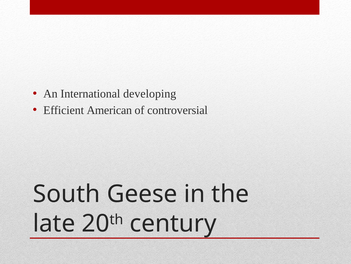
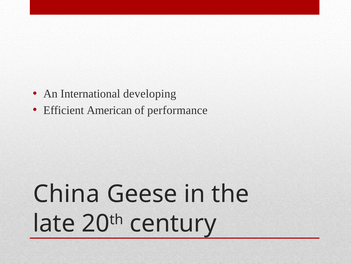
controversial: controversial -> performance
South: South -> China
